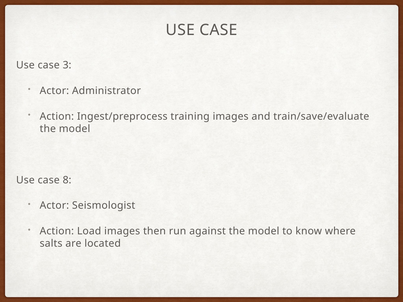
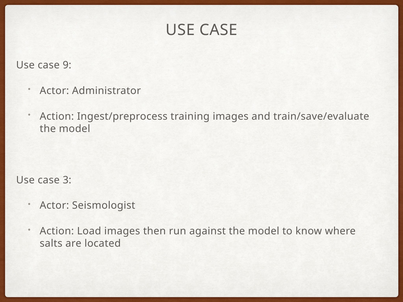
3: 3 -> 9
8: 8 -> 3
